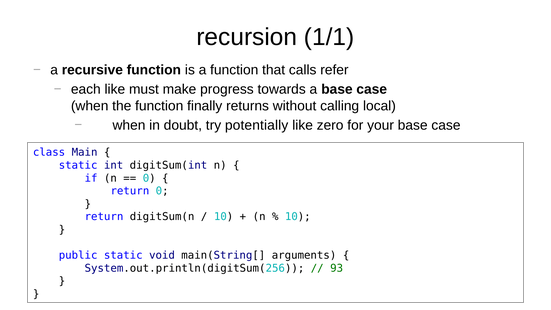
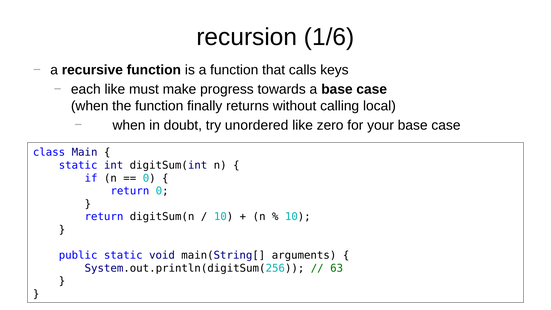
1/1: 1/1 -> 1/6
refer: refer -> keys
potentially: potentially -> unordered
93: 93 -> 63
